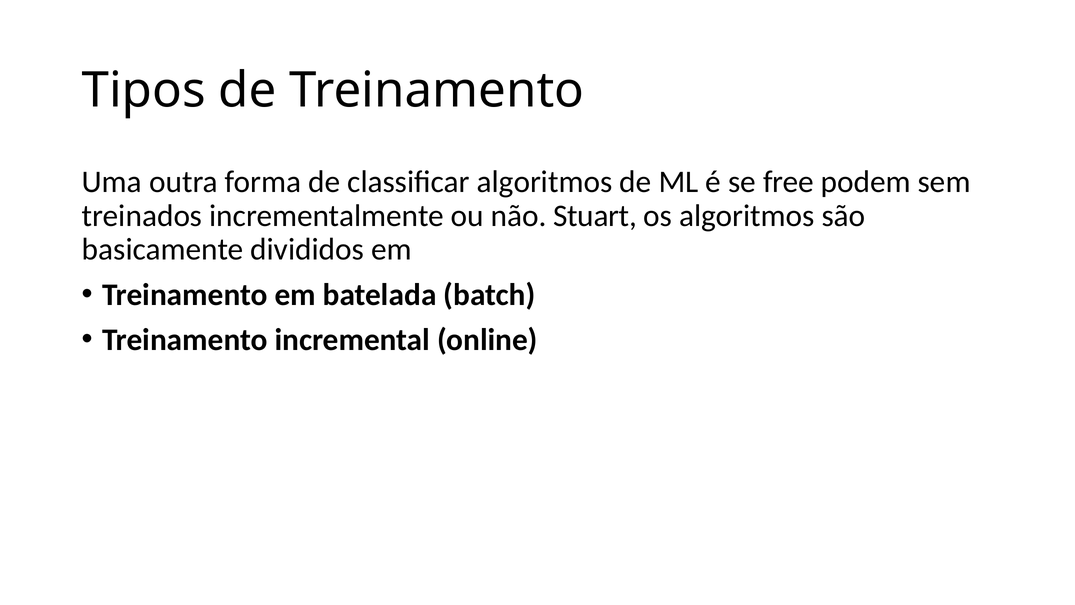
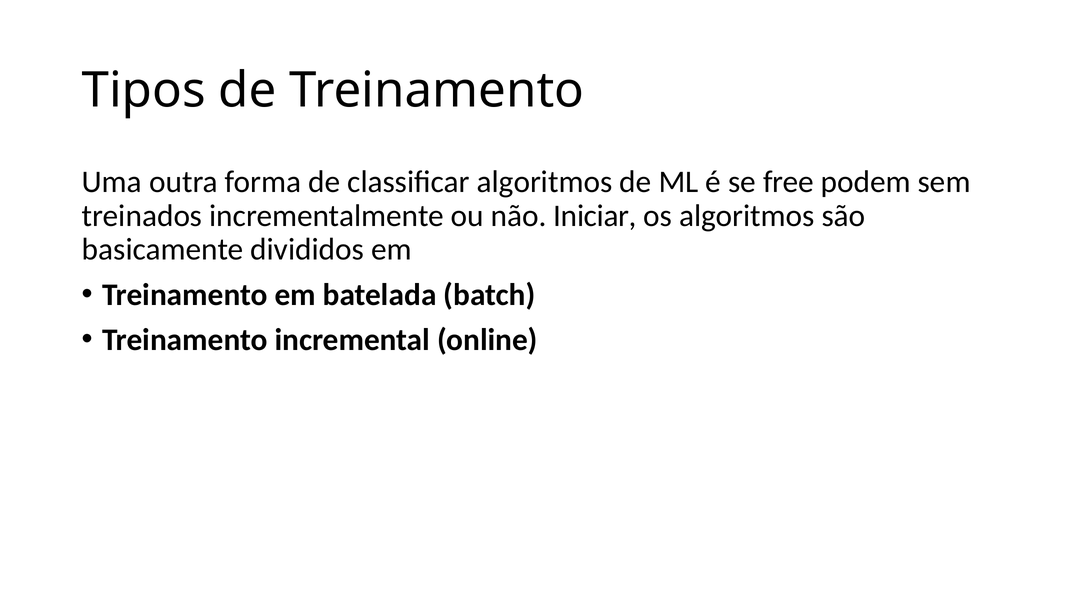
Stuart: Stuart -> Iniciar
